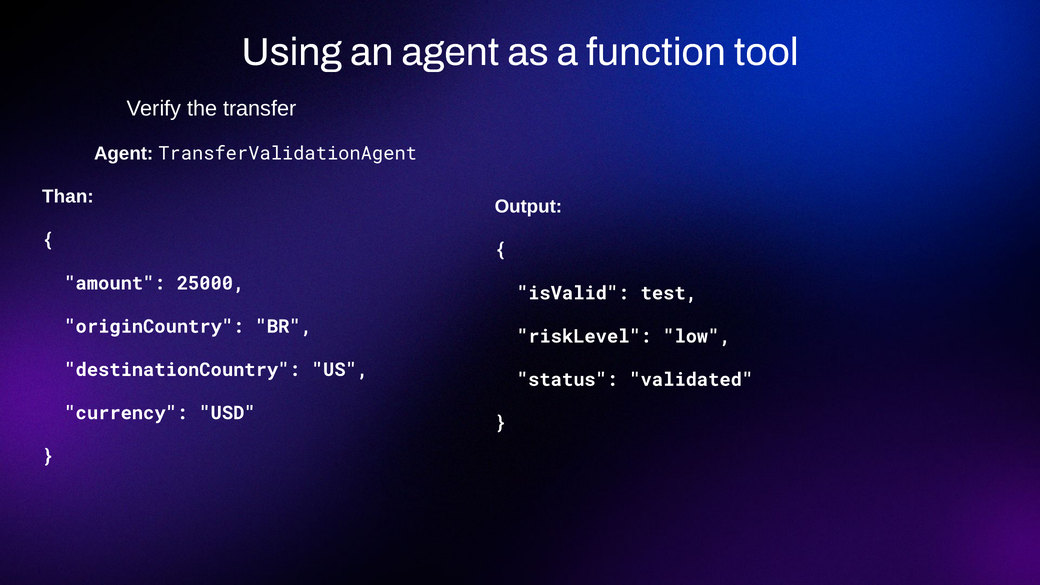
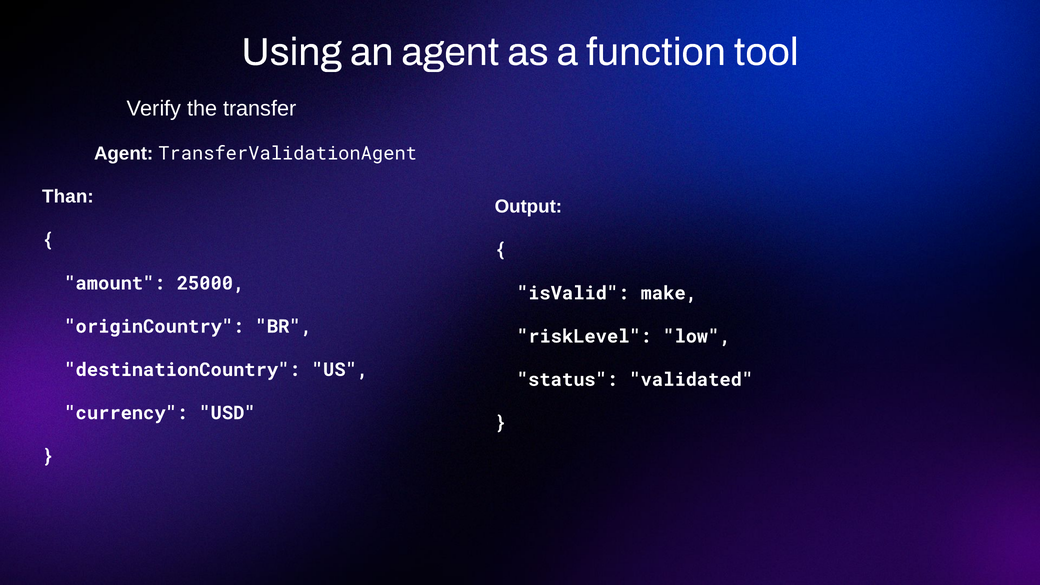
test: test -> make
